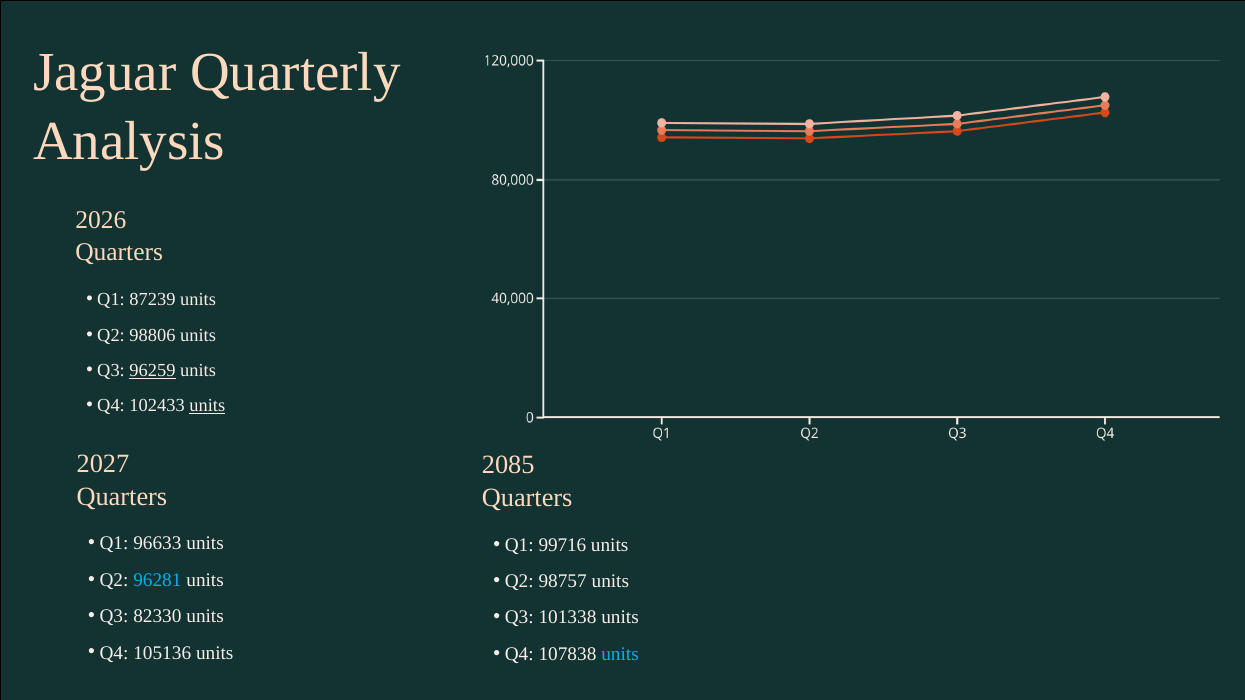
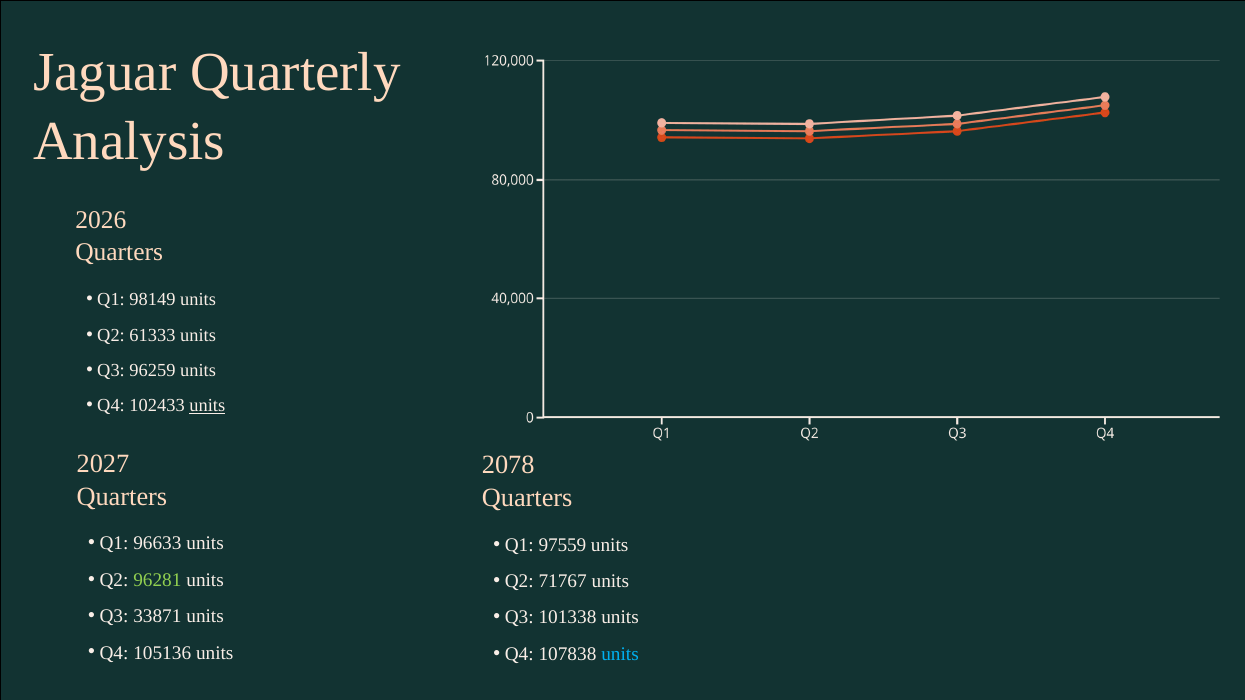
87239: 87239 -> 98149
98806: 98806 -> 61333
96259 underline: present -> none
2085: 2085 -> 2078
99716: 99716 -> 97559
96281 colour: light blue -> light green
98757: 98757 -> 71767
82330: 82330 -> 33871
